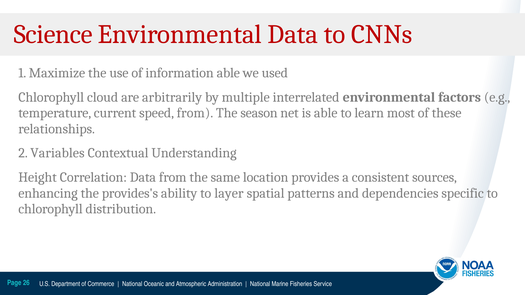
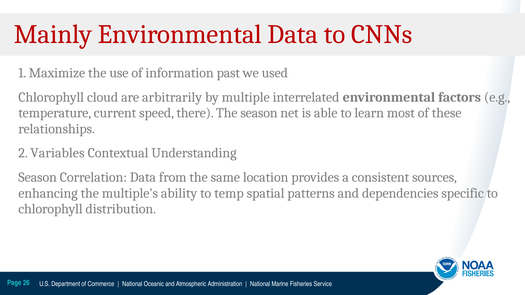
Science: Science -> Mainly
information able: able -> past
speed from: from -> there
Height at (38, 178): Height -> Season
provides's: provides's -> multiple's
layer: layer -> temp
